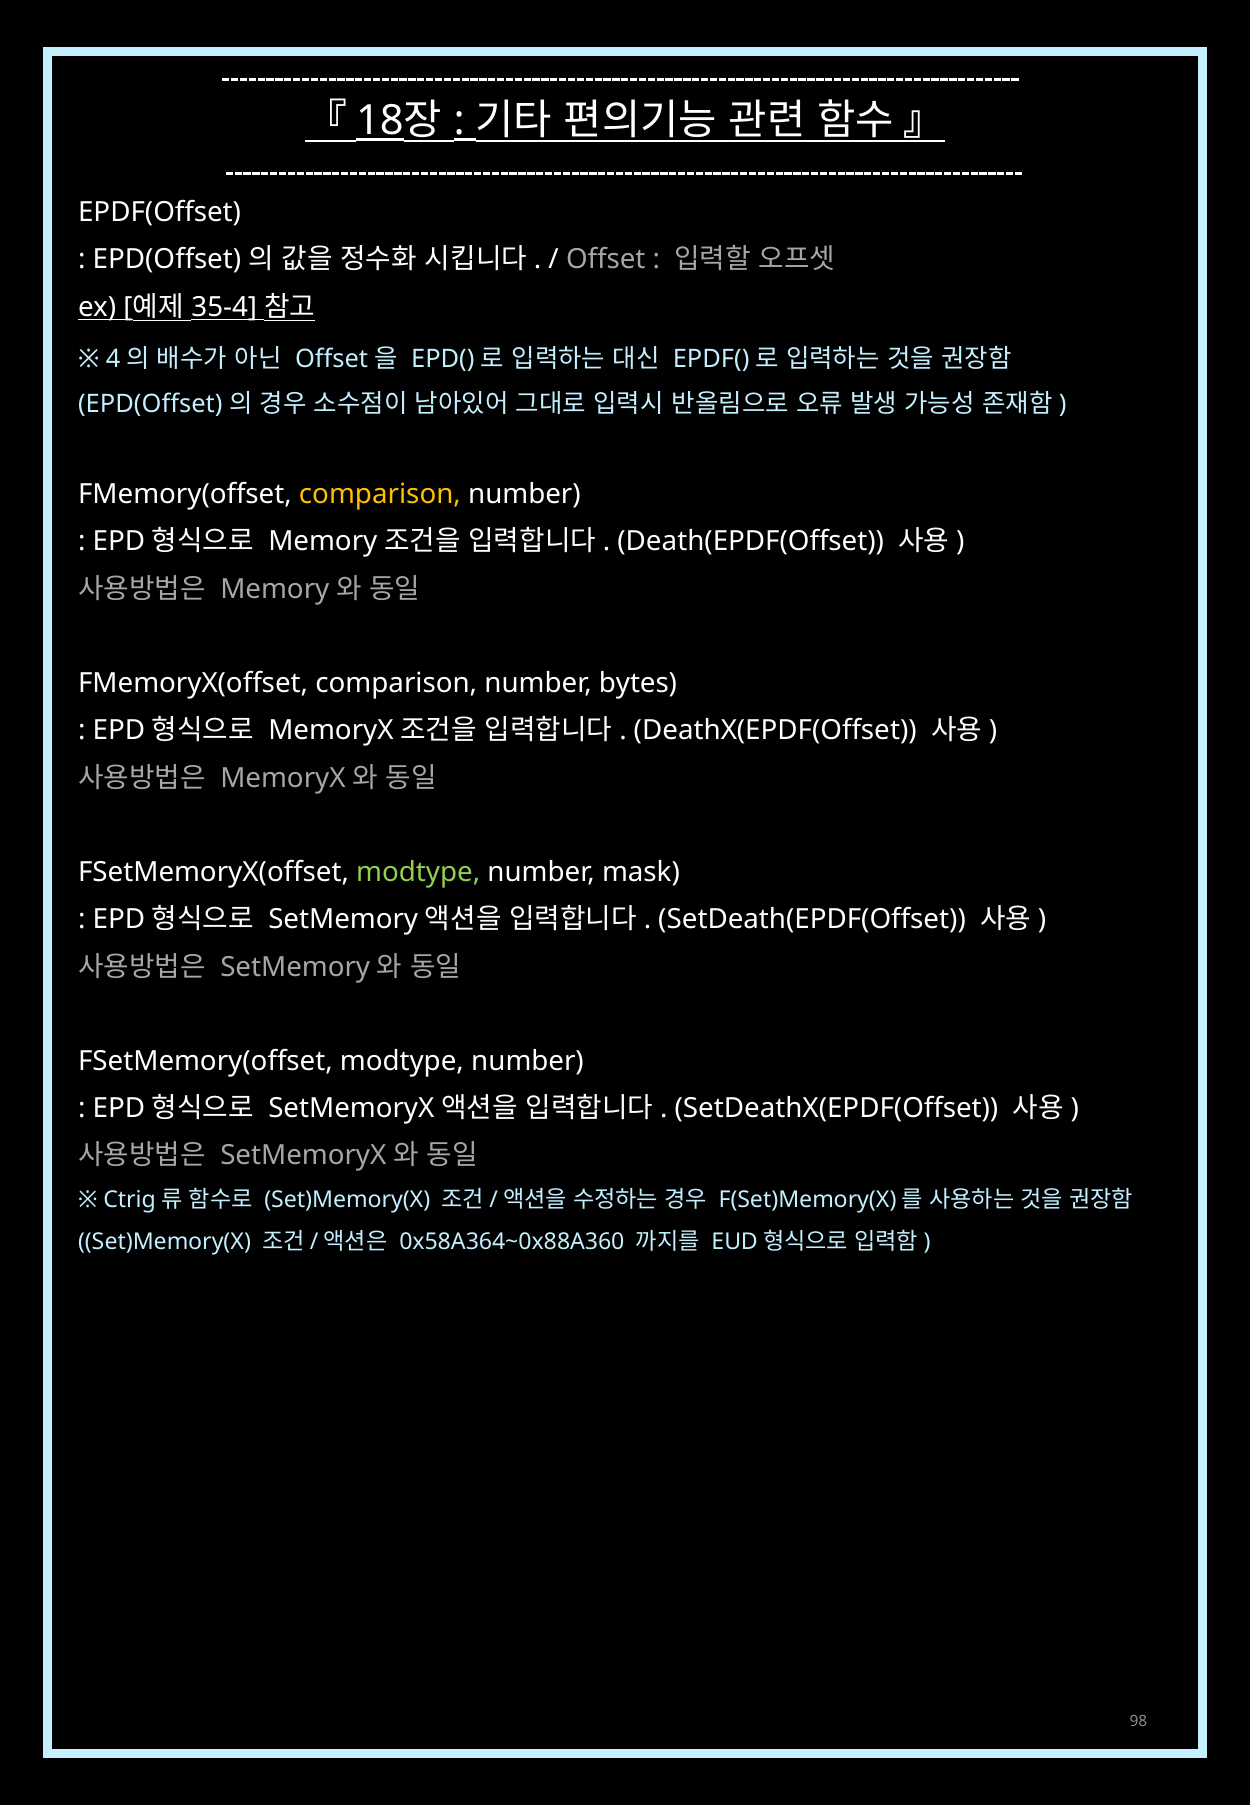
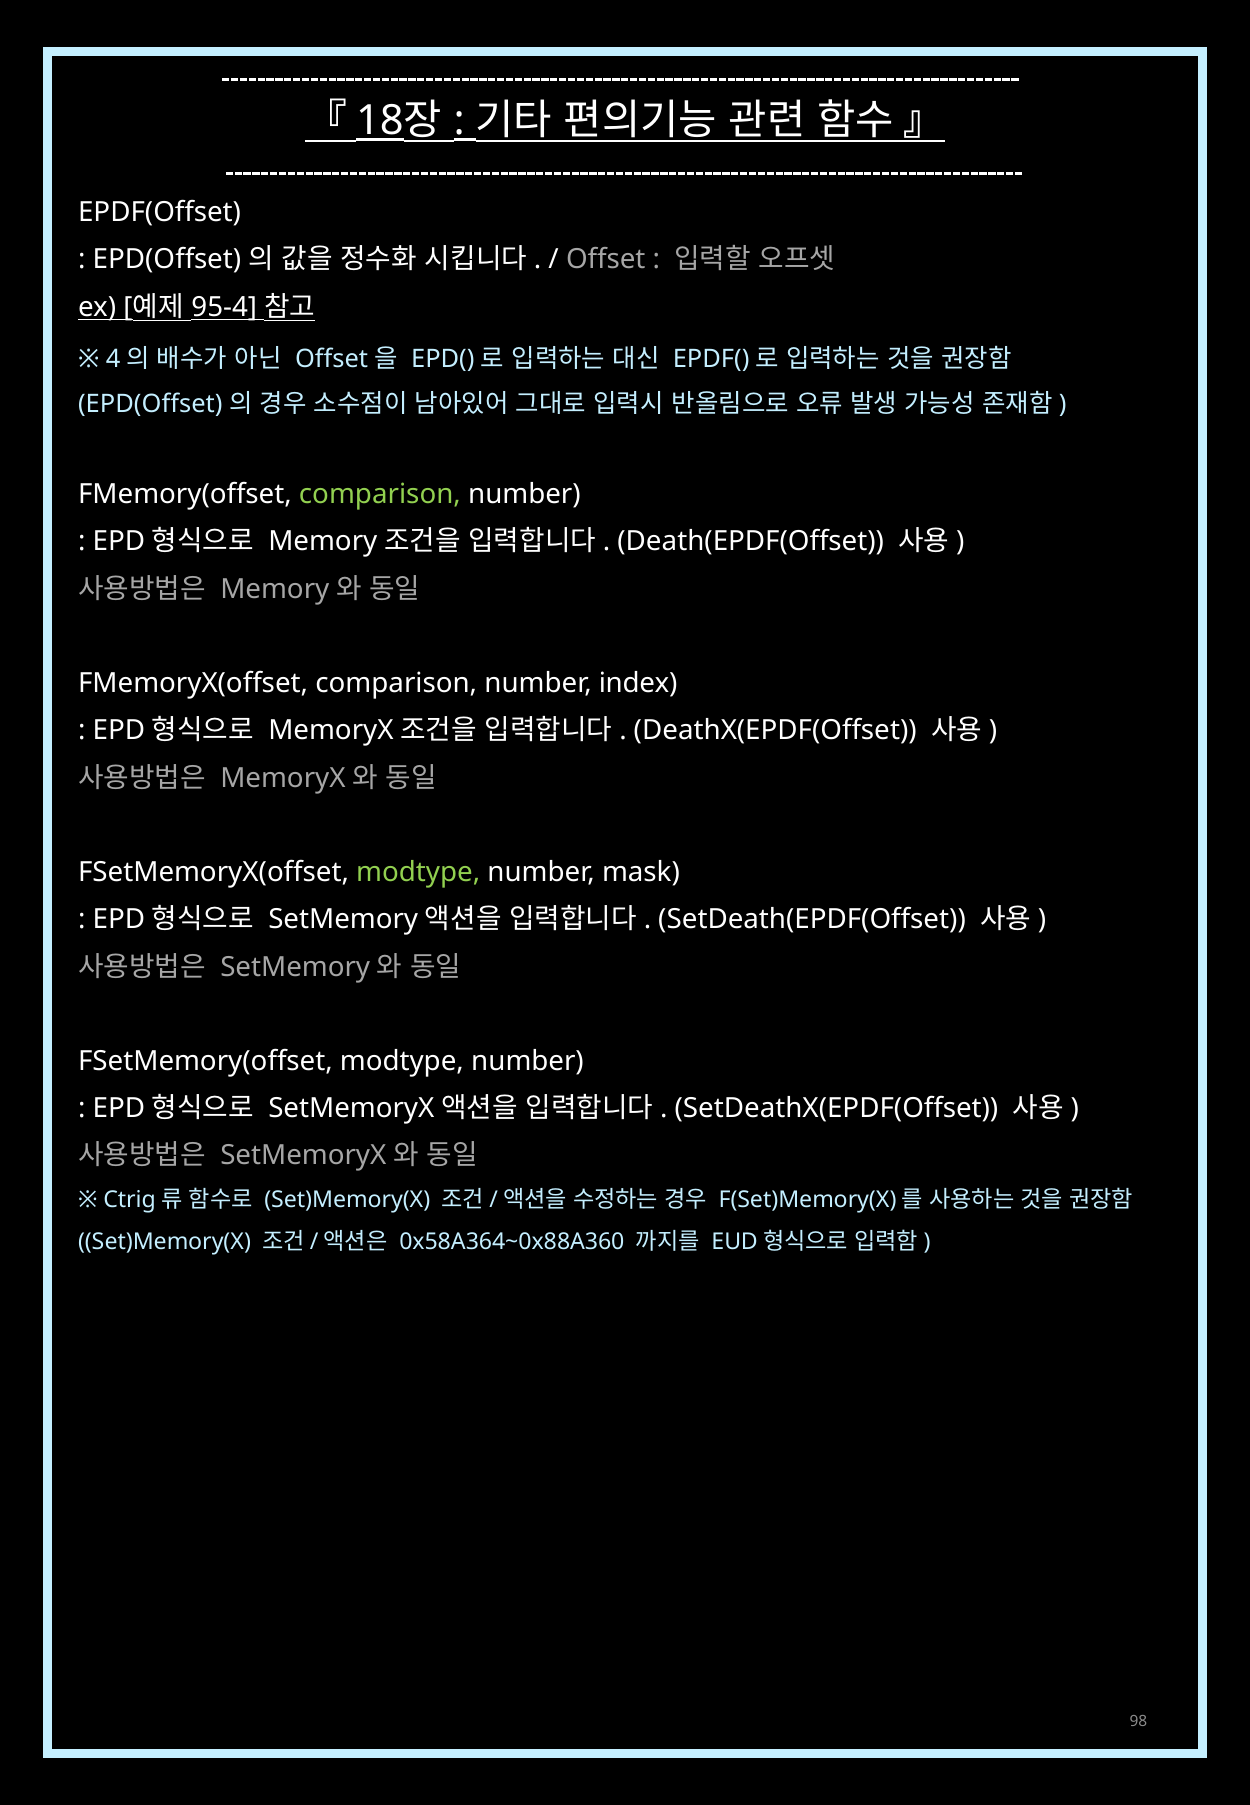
35-4: 35-4 -> 95-4
comparison at (380, 495) colour: yellow -> light green
bytes: bytes -> index
